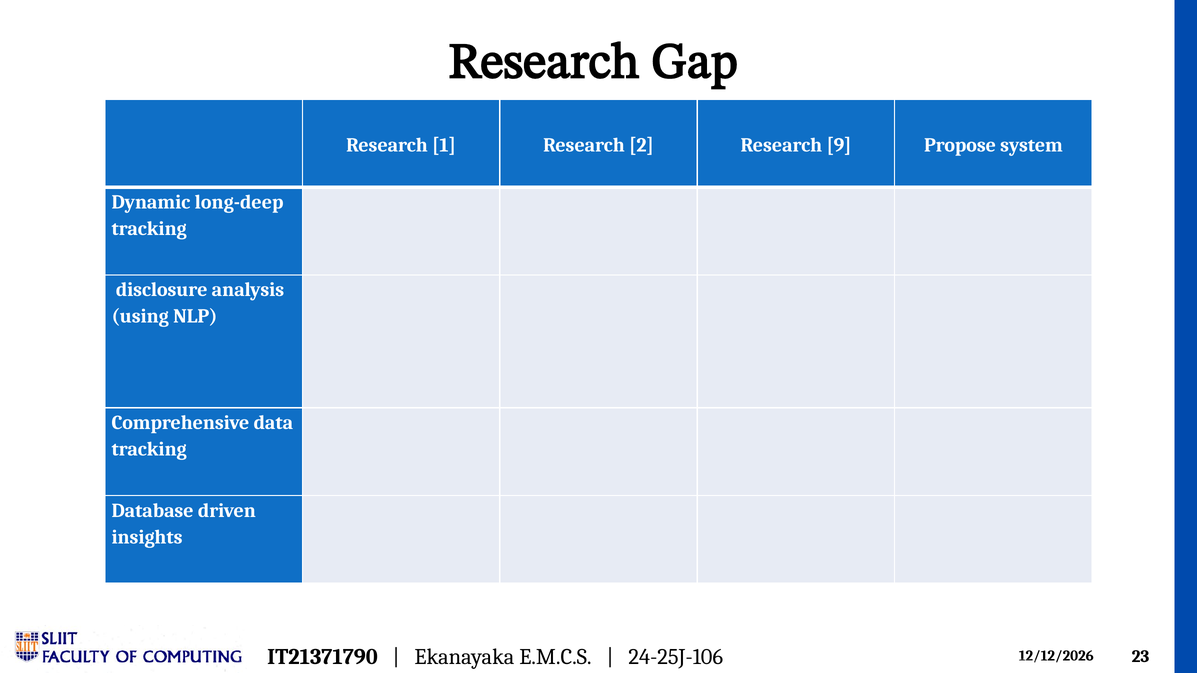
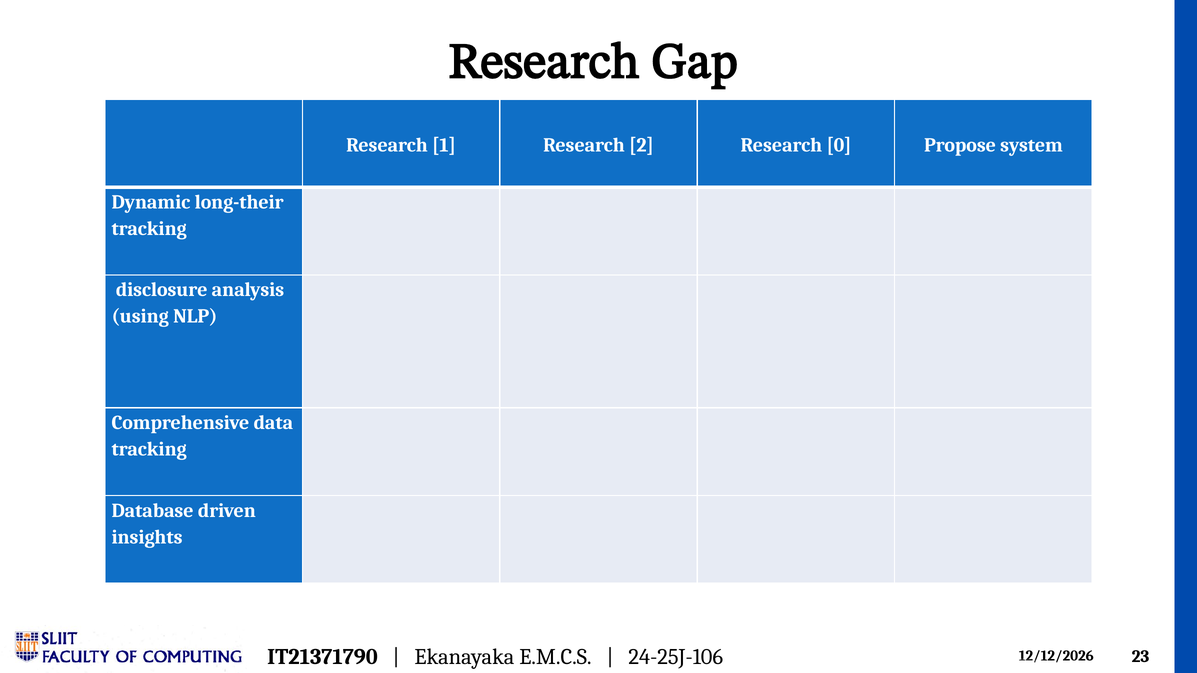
9: 9 -> 0
long-deep: long-deep -> long-their
